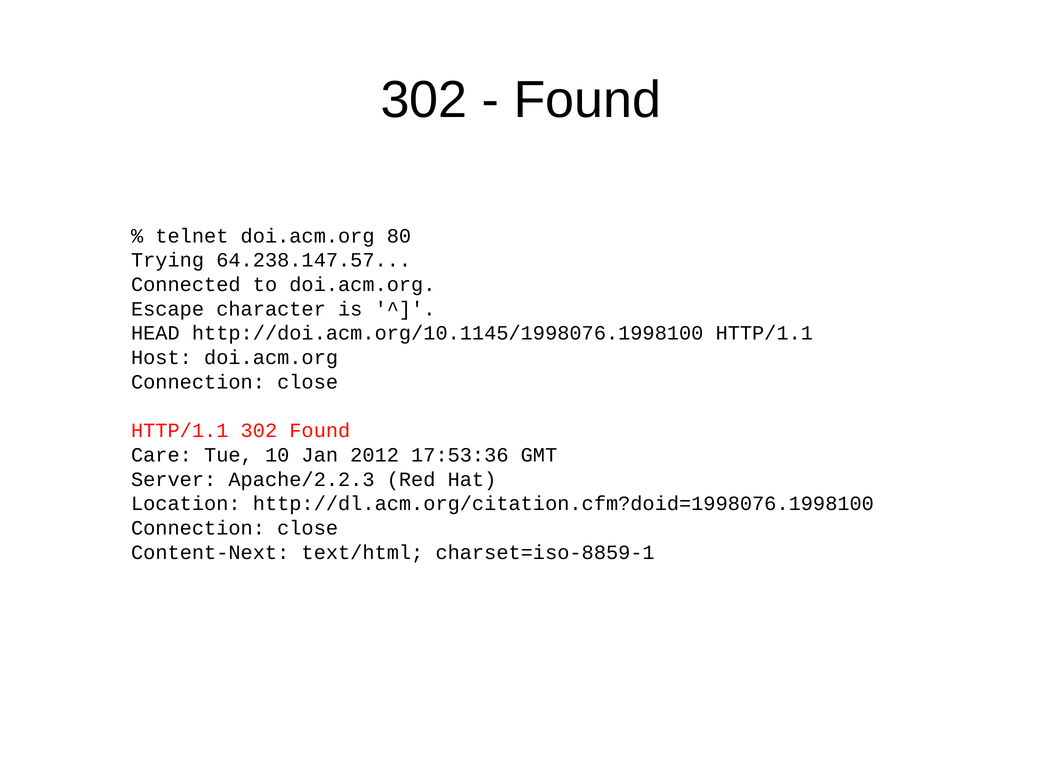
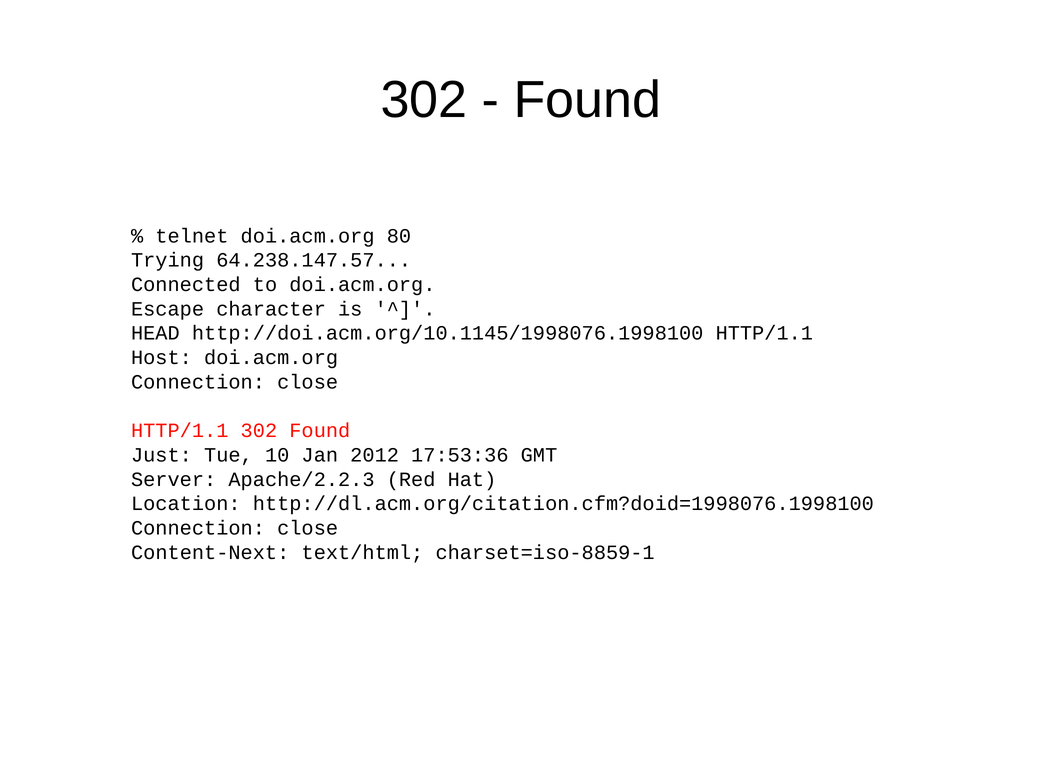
Care: Care -> Just
